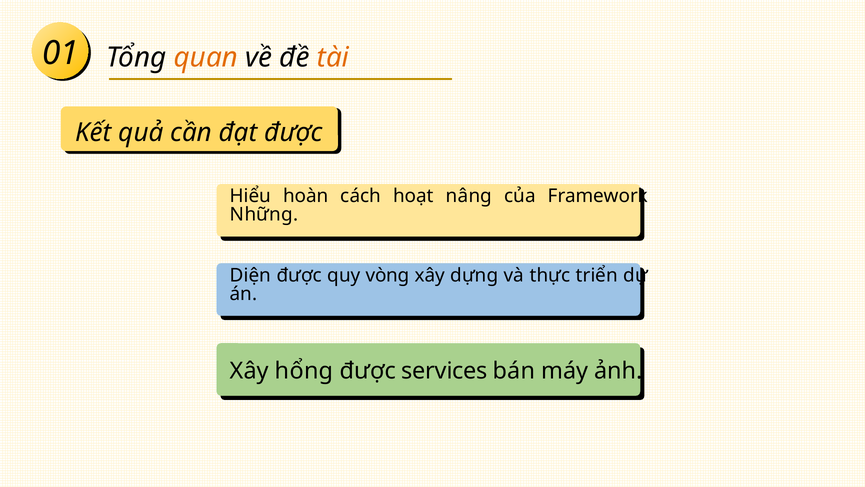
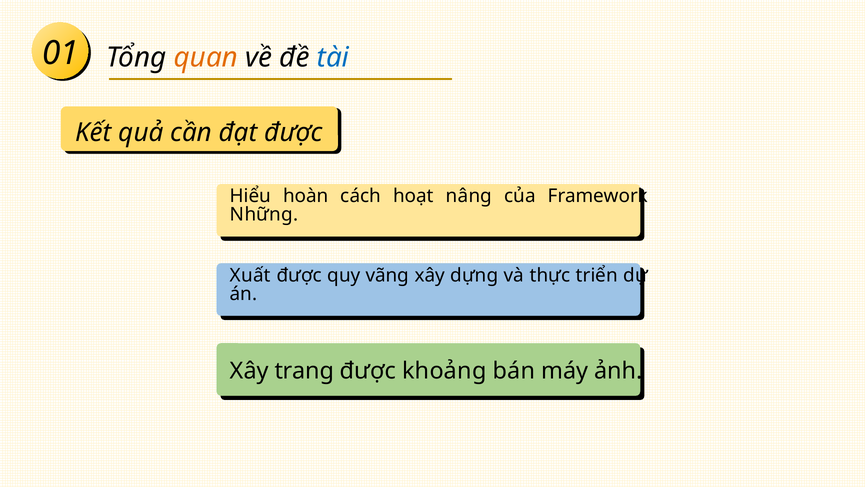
tài colour: orange -> blue
Diện: Diện -> Xuất
vòng: vòng -> vãng
hổng: hổng -> trang
services: services -> khoảng
